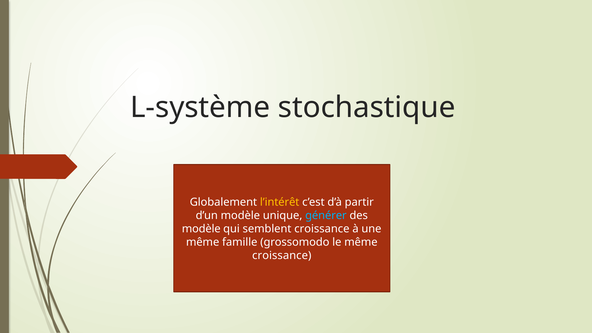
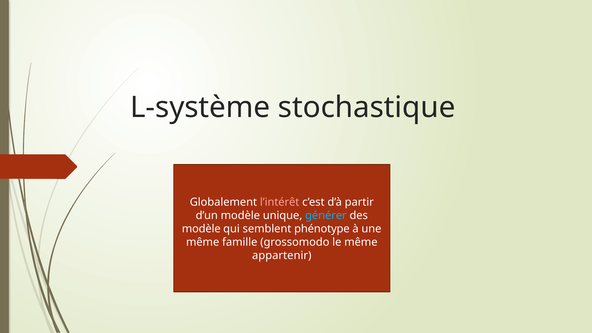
l’intérêt colour: yellow -> pink
semblent croissance: croissance -> phénotype
croissance at (282, 256): croissance -> appartenir
